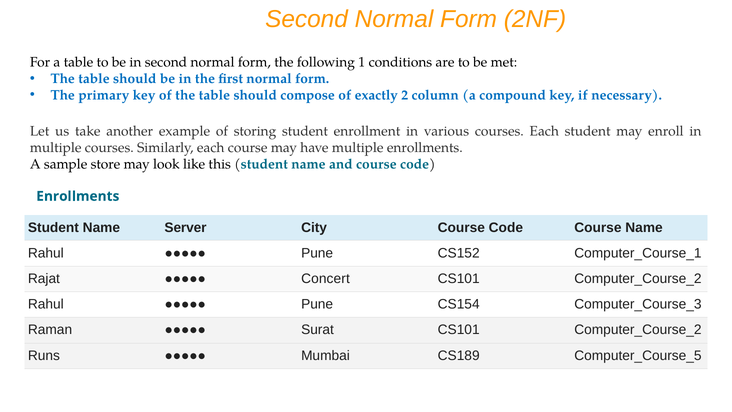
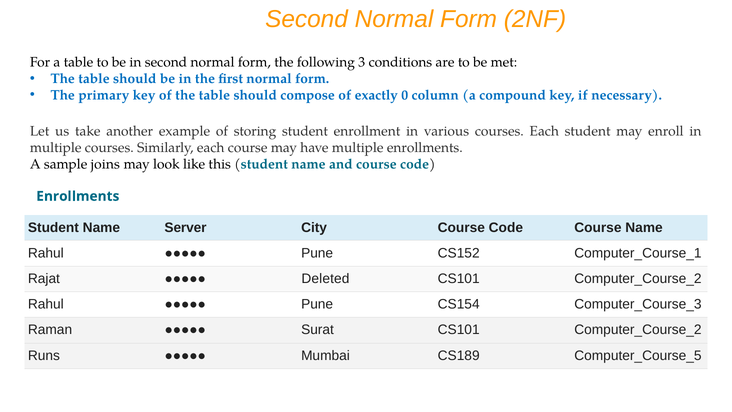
1: 1 -> 3
2: 2 -> 0
store: store -> joins
Concert: Concert -> Deleted
